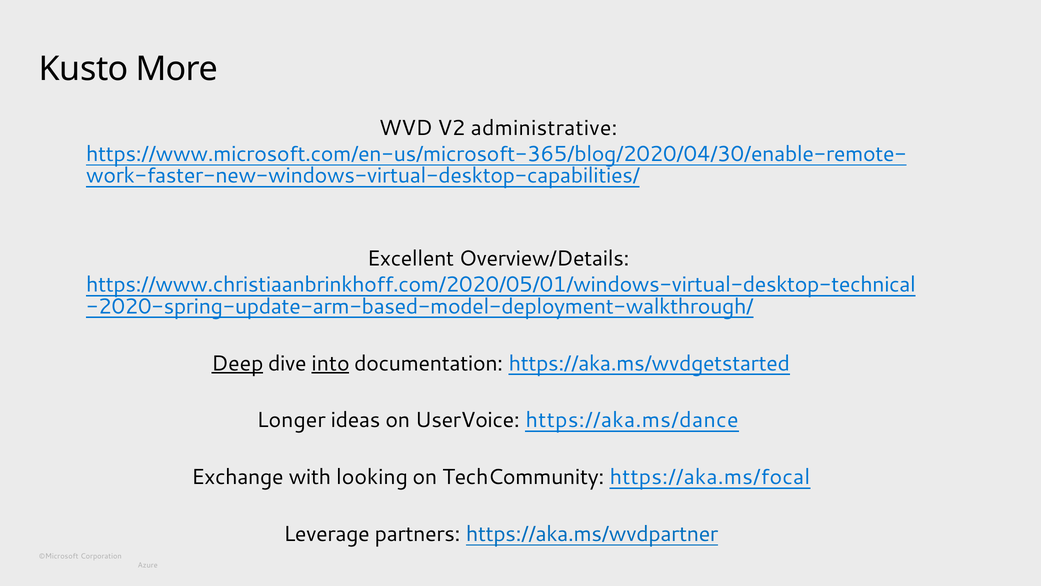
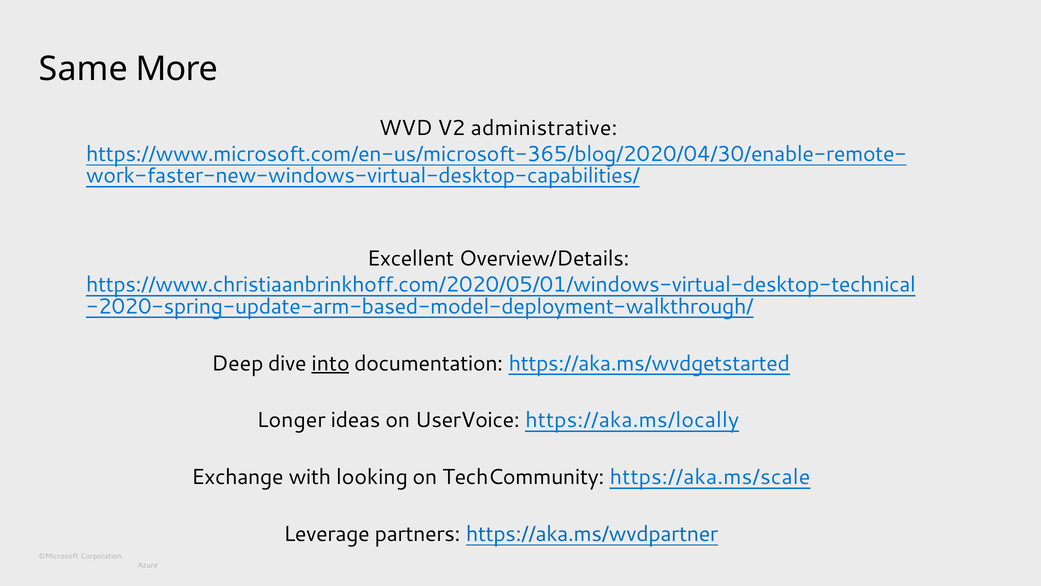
Kusto: Kusto -> Same
Deep underline: present -> none
https://aka.ms/dance: https://aka.ms/dance -> https://aka.ms/locally
https://aka.ms/focal: https://aka.ms/focal -> https://aka.ms/scale
